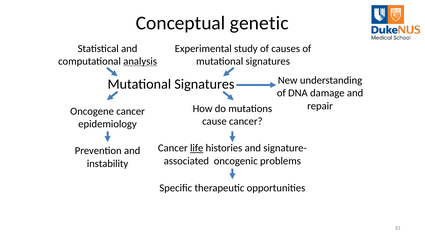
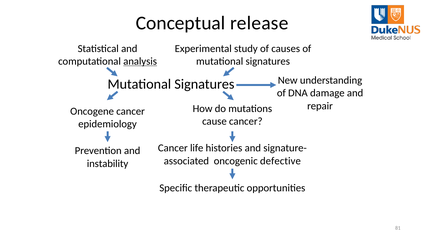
genetic: genetic -> release
life underline: present -> none
problems: problems -> defective
